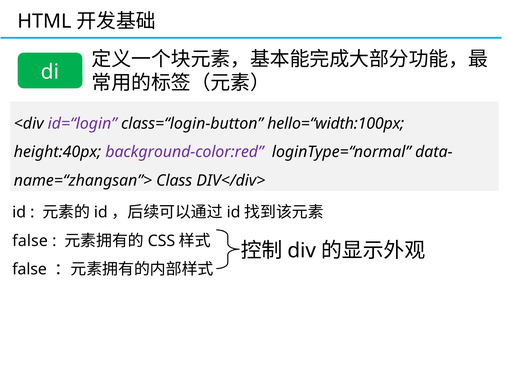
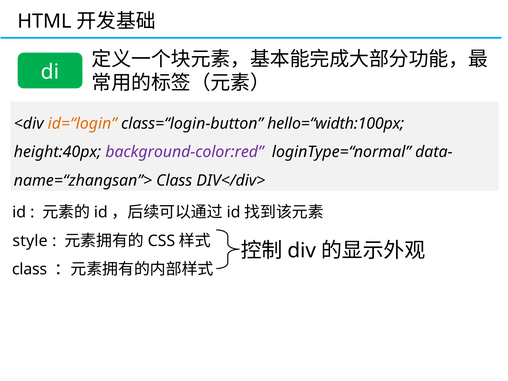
id=“login colour: purple -> orange
false at (30, 241): false -> style
false at (30, 269): false -> class
